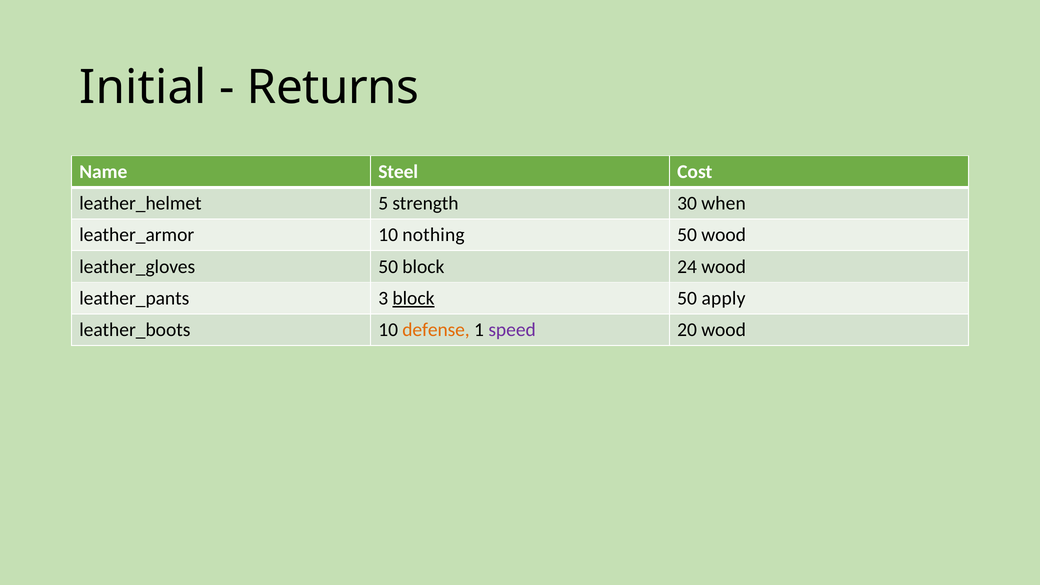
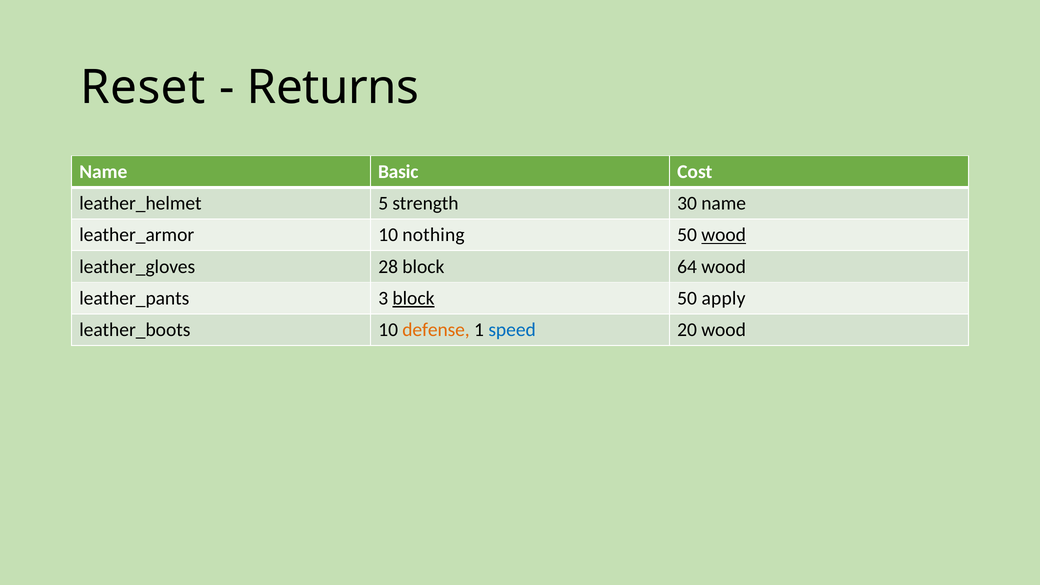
Initial: Initial -> Reset
Steel: Steel -> Basic
30 when: when -> name
wood at (724, 235) underline: none -> present
50 at (388, 267): 50 -> 28
24: 24 -> 64
speed colour: purple -> blue
